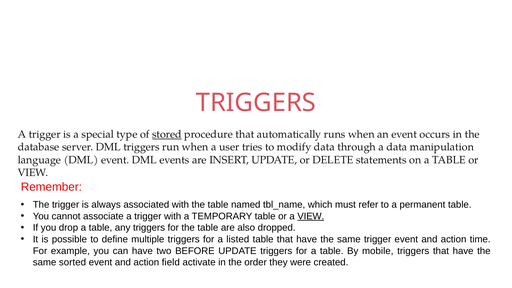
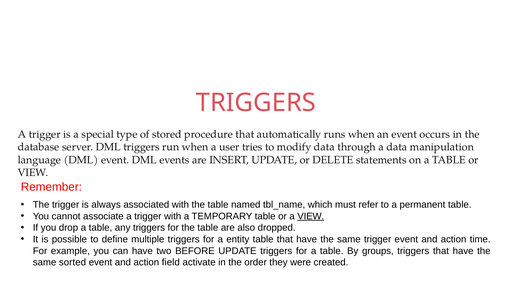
stored underline: present -> none
listed: listed -> entity
mobile: mobile -> groups
